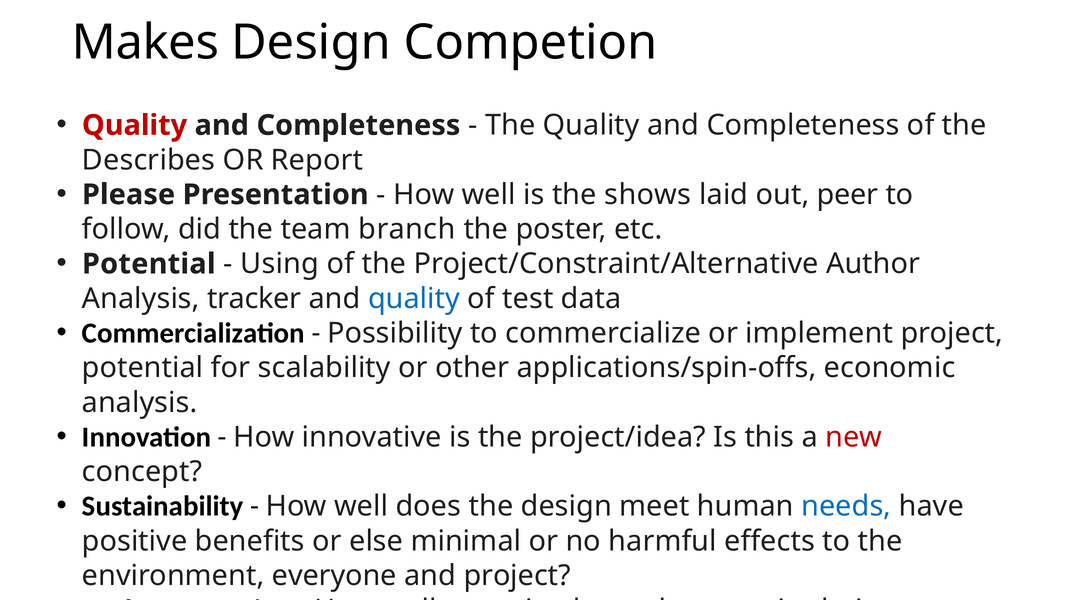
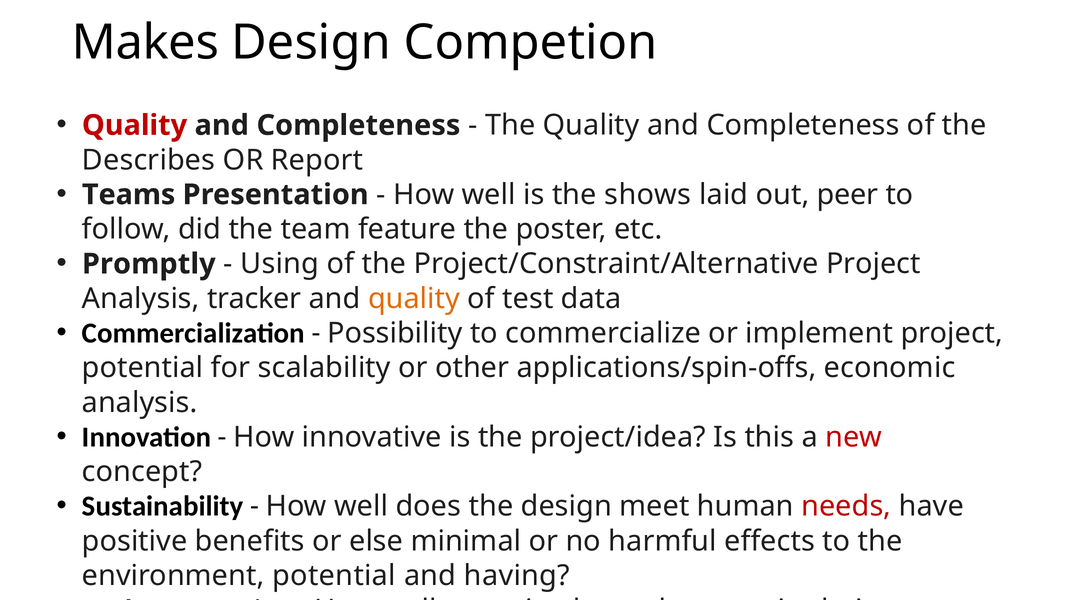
Please: Please -> Teams
branch: branch -> feature
Potential at (149, 264): Potential -> Promptly
Project/Constraint/Alternative Author: Author -> Project
quality at (414, 299) colour: blue -> orange
needs colour: blue -> red
environment everyone: everyone -> potential
and project: project -> having
